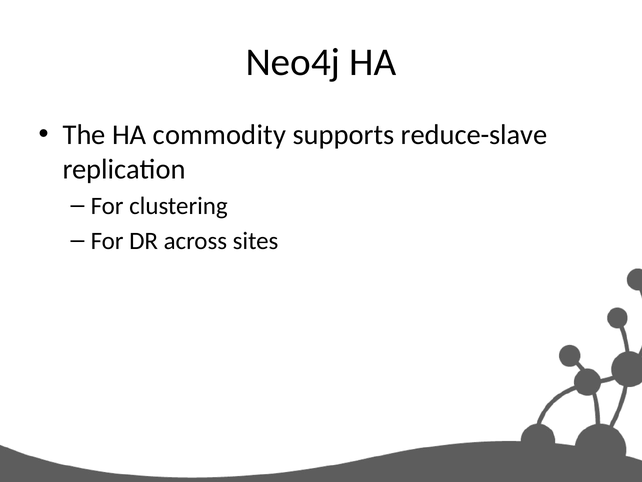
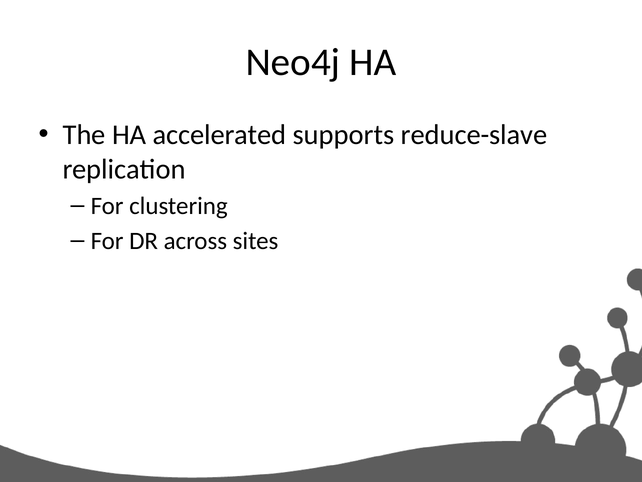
commodity: commodity -> accelerated
